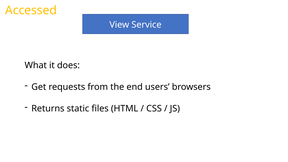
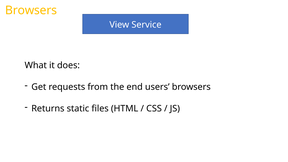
Accessed at (31, 10): Accessed -> Browsers
